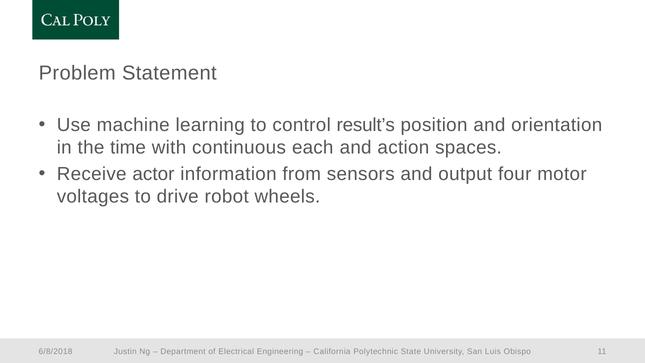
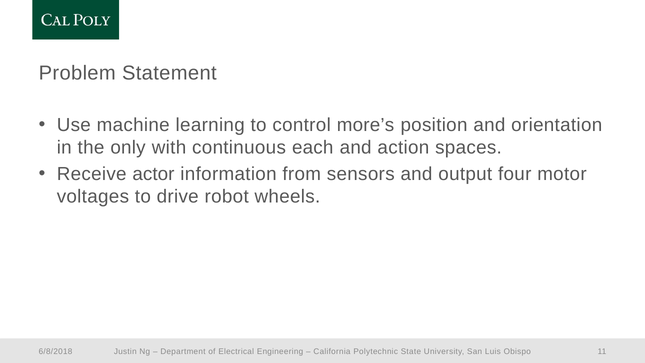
result’s: result’s -> more’s
time: time -> only
